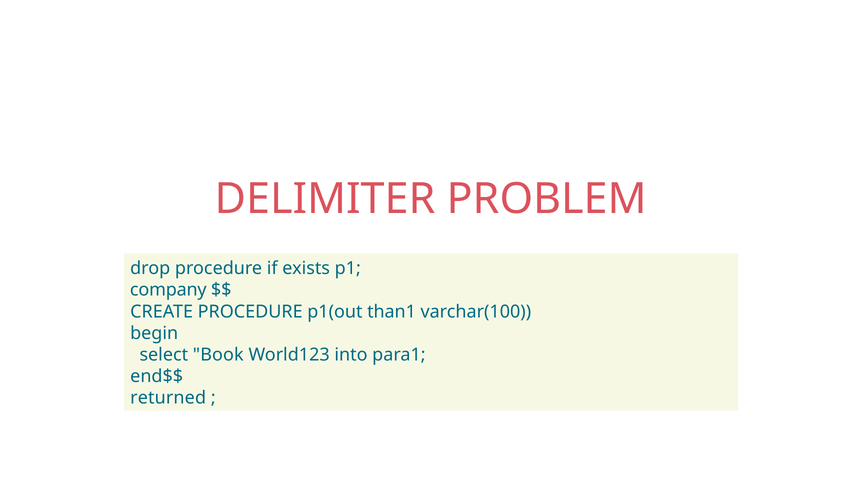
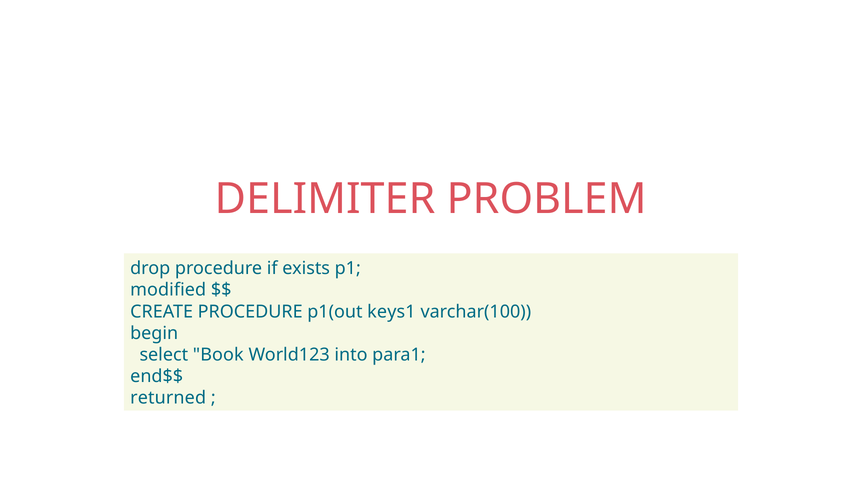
company: company -> modified
than1: than1 -> keys1
